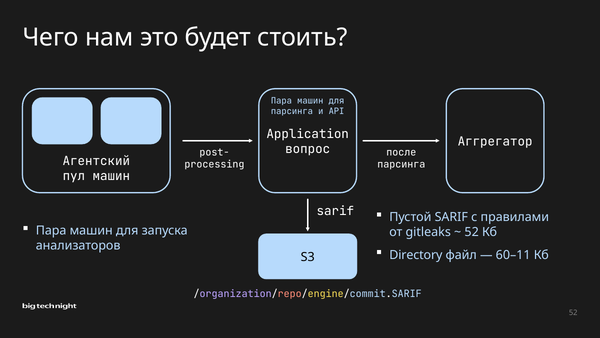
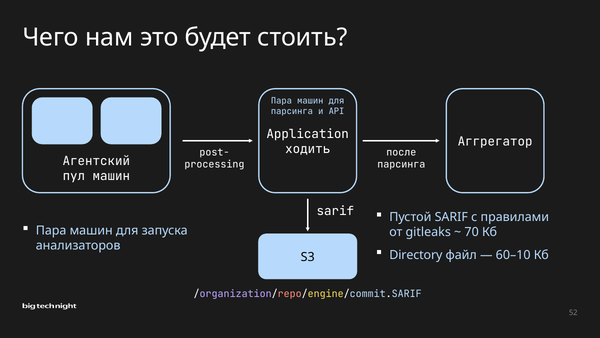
вопрос: вопрос -> ходить
52 at (472, 232): 52 -> 70
60–11: 60–11 -> 60–10
